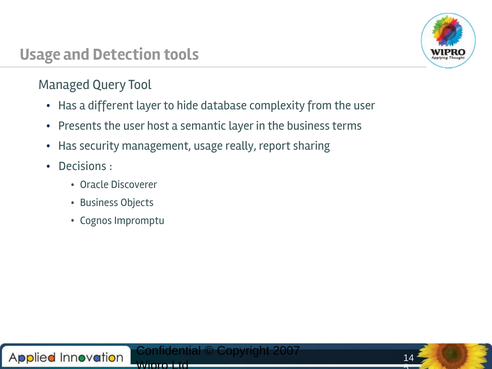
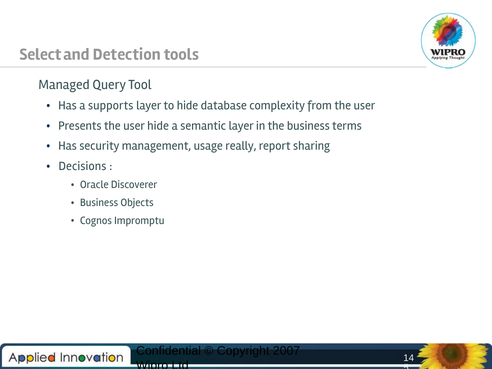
Usage at (40, 54): Usage -> Select
different: different -> supports
user host: host -> hide
